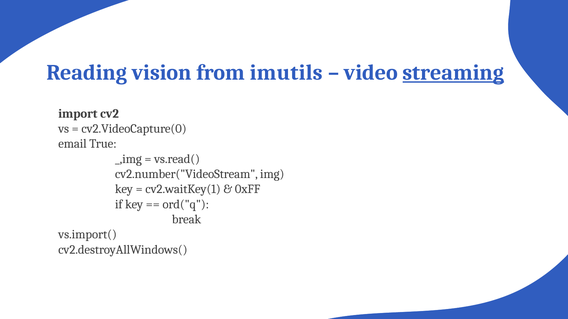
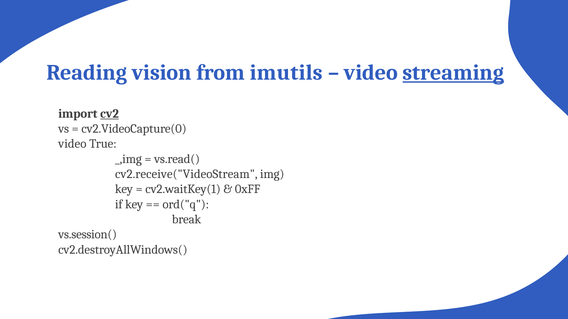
cv2 underline: none -> present
email at (72, 144): email -> video
cv2.number("VideoStream: cv2.number("VideoStream -> cv2.receive("VideoStream
vs.import(: vs.import( -> vs.session(
